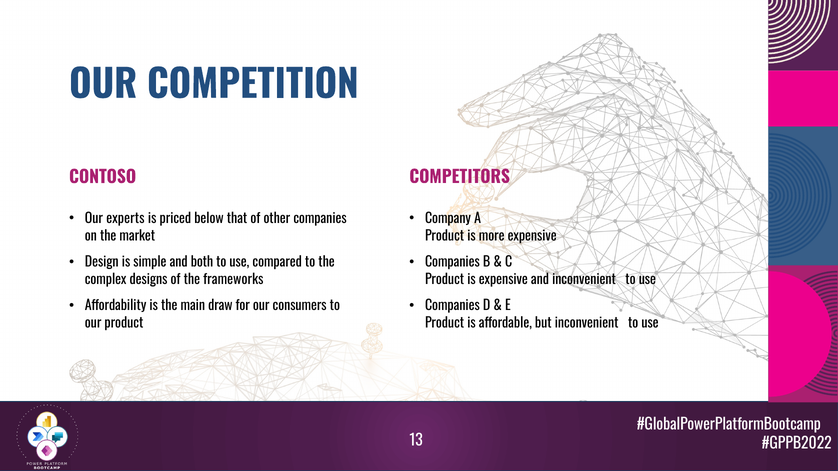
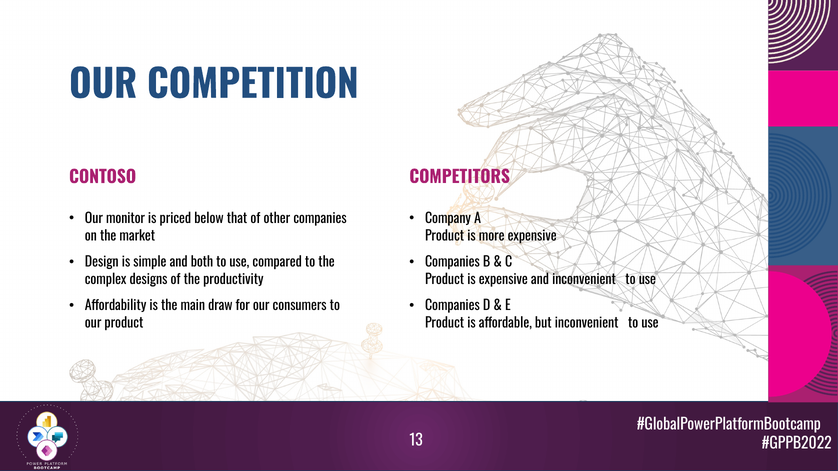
experts: experts -> monitor
frameworks: frameworks -> productivity
